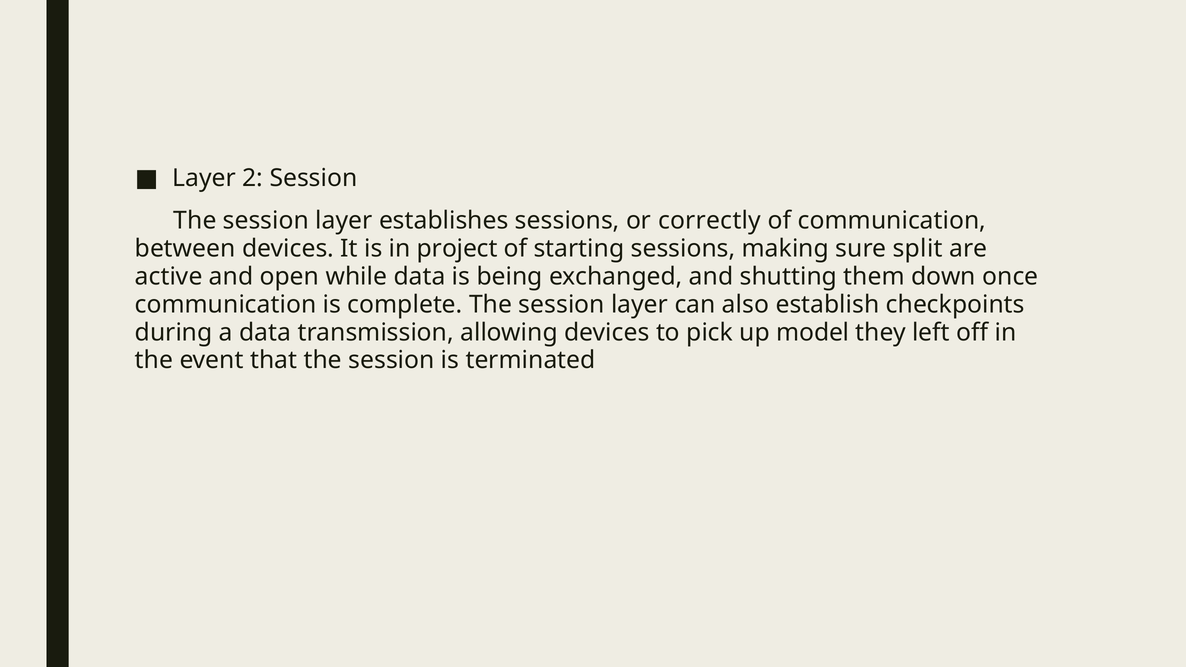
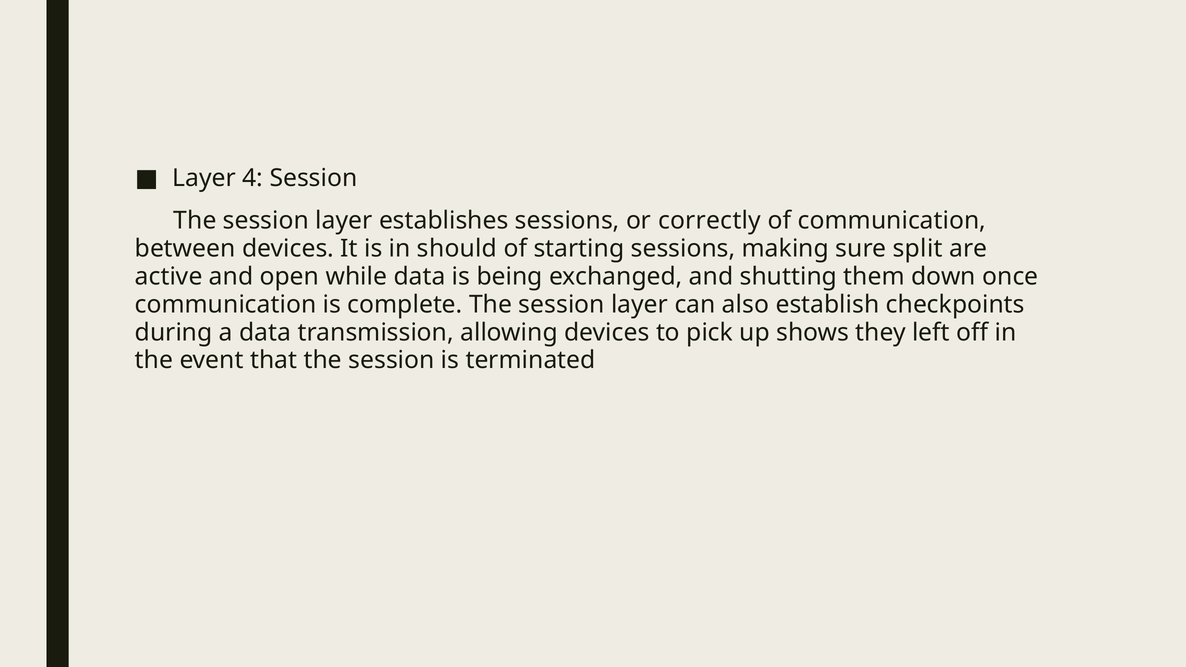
2: 2 -> 4
project: project -> should
model: model -> shows
